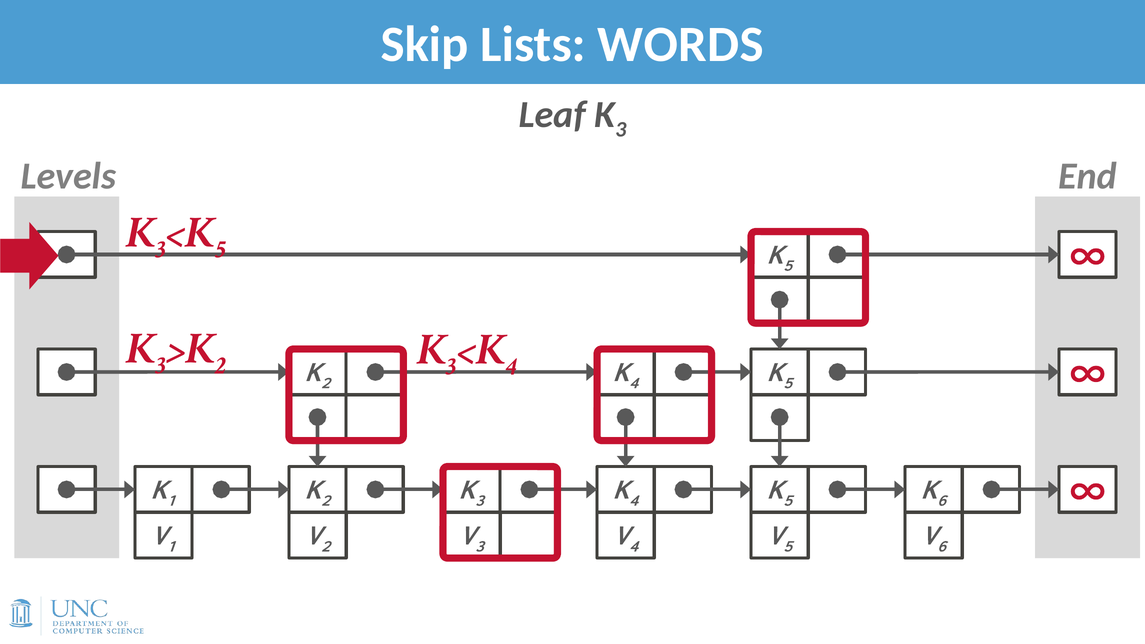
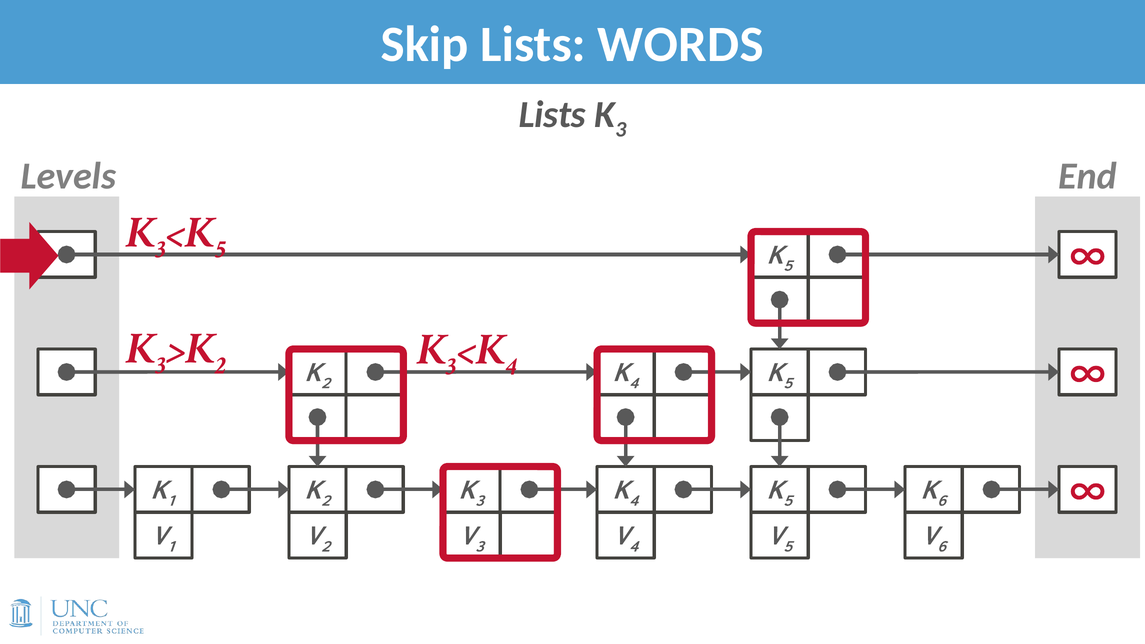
Leaf at (552, 115): Leaf -> Lists
